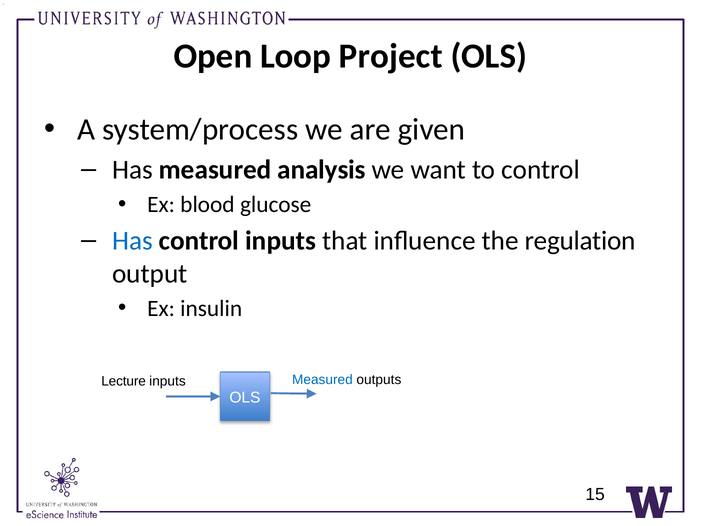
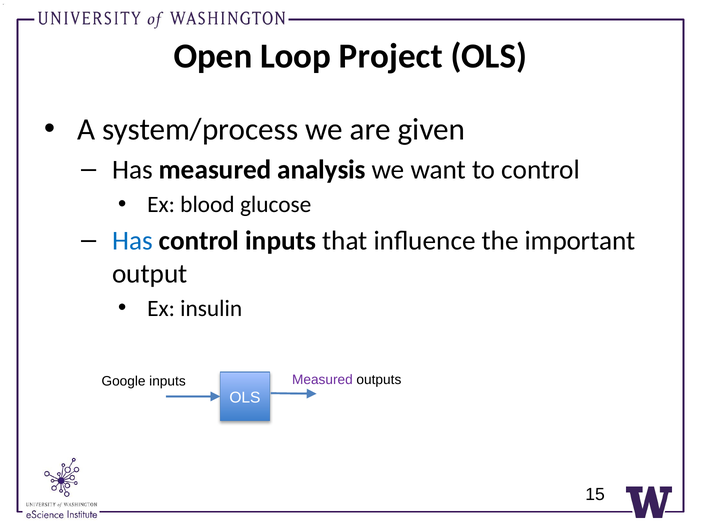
regulation: regulation -> important
Lecture: Lecture -> Google
Measured at (322, 379) colour: blue -> purple
